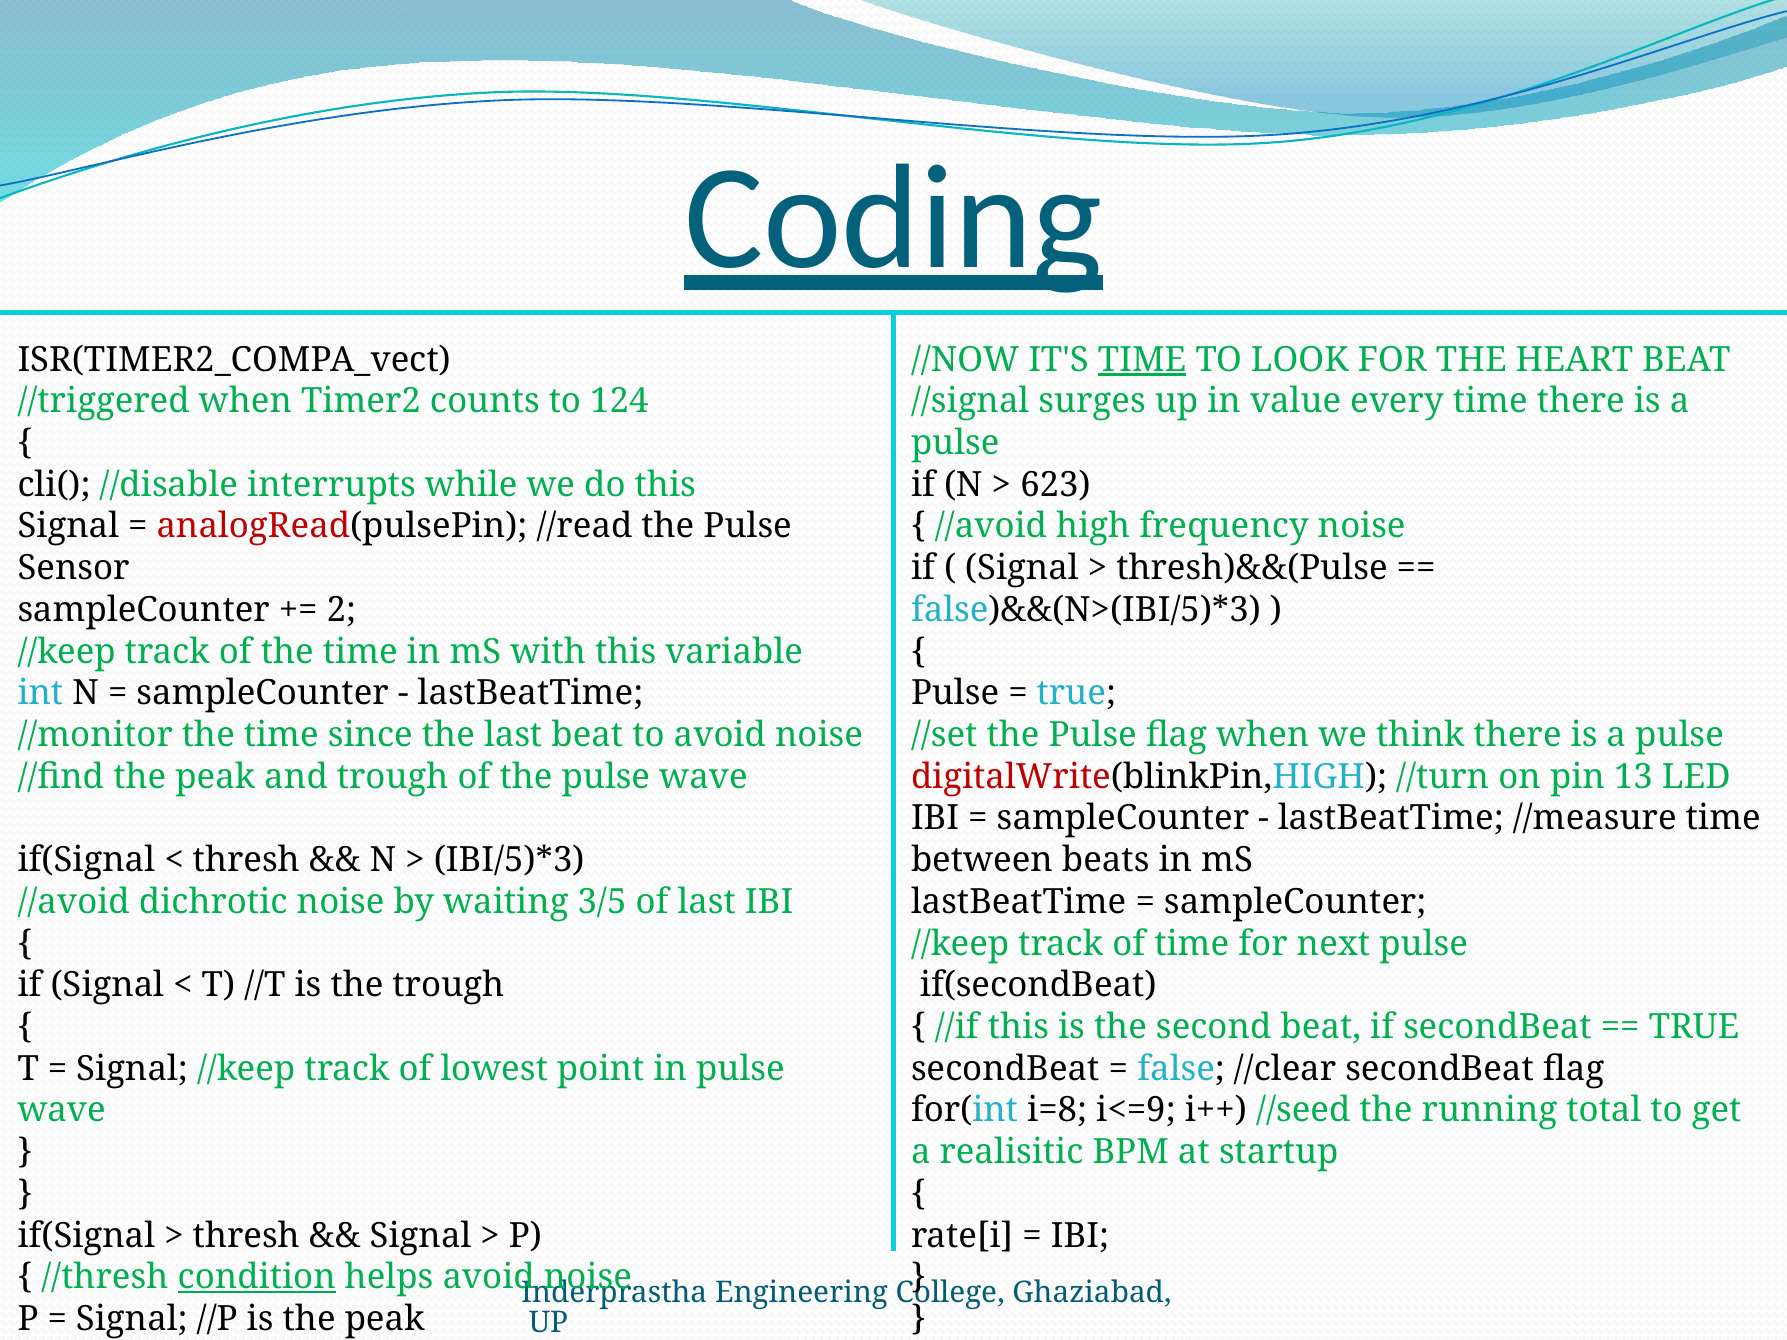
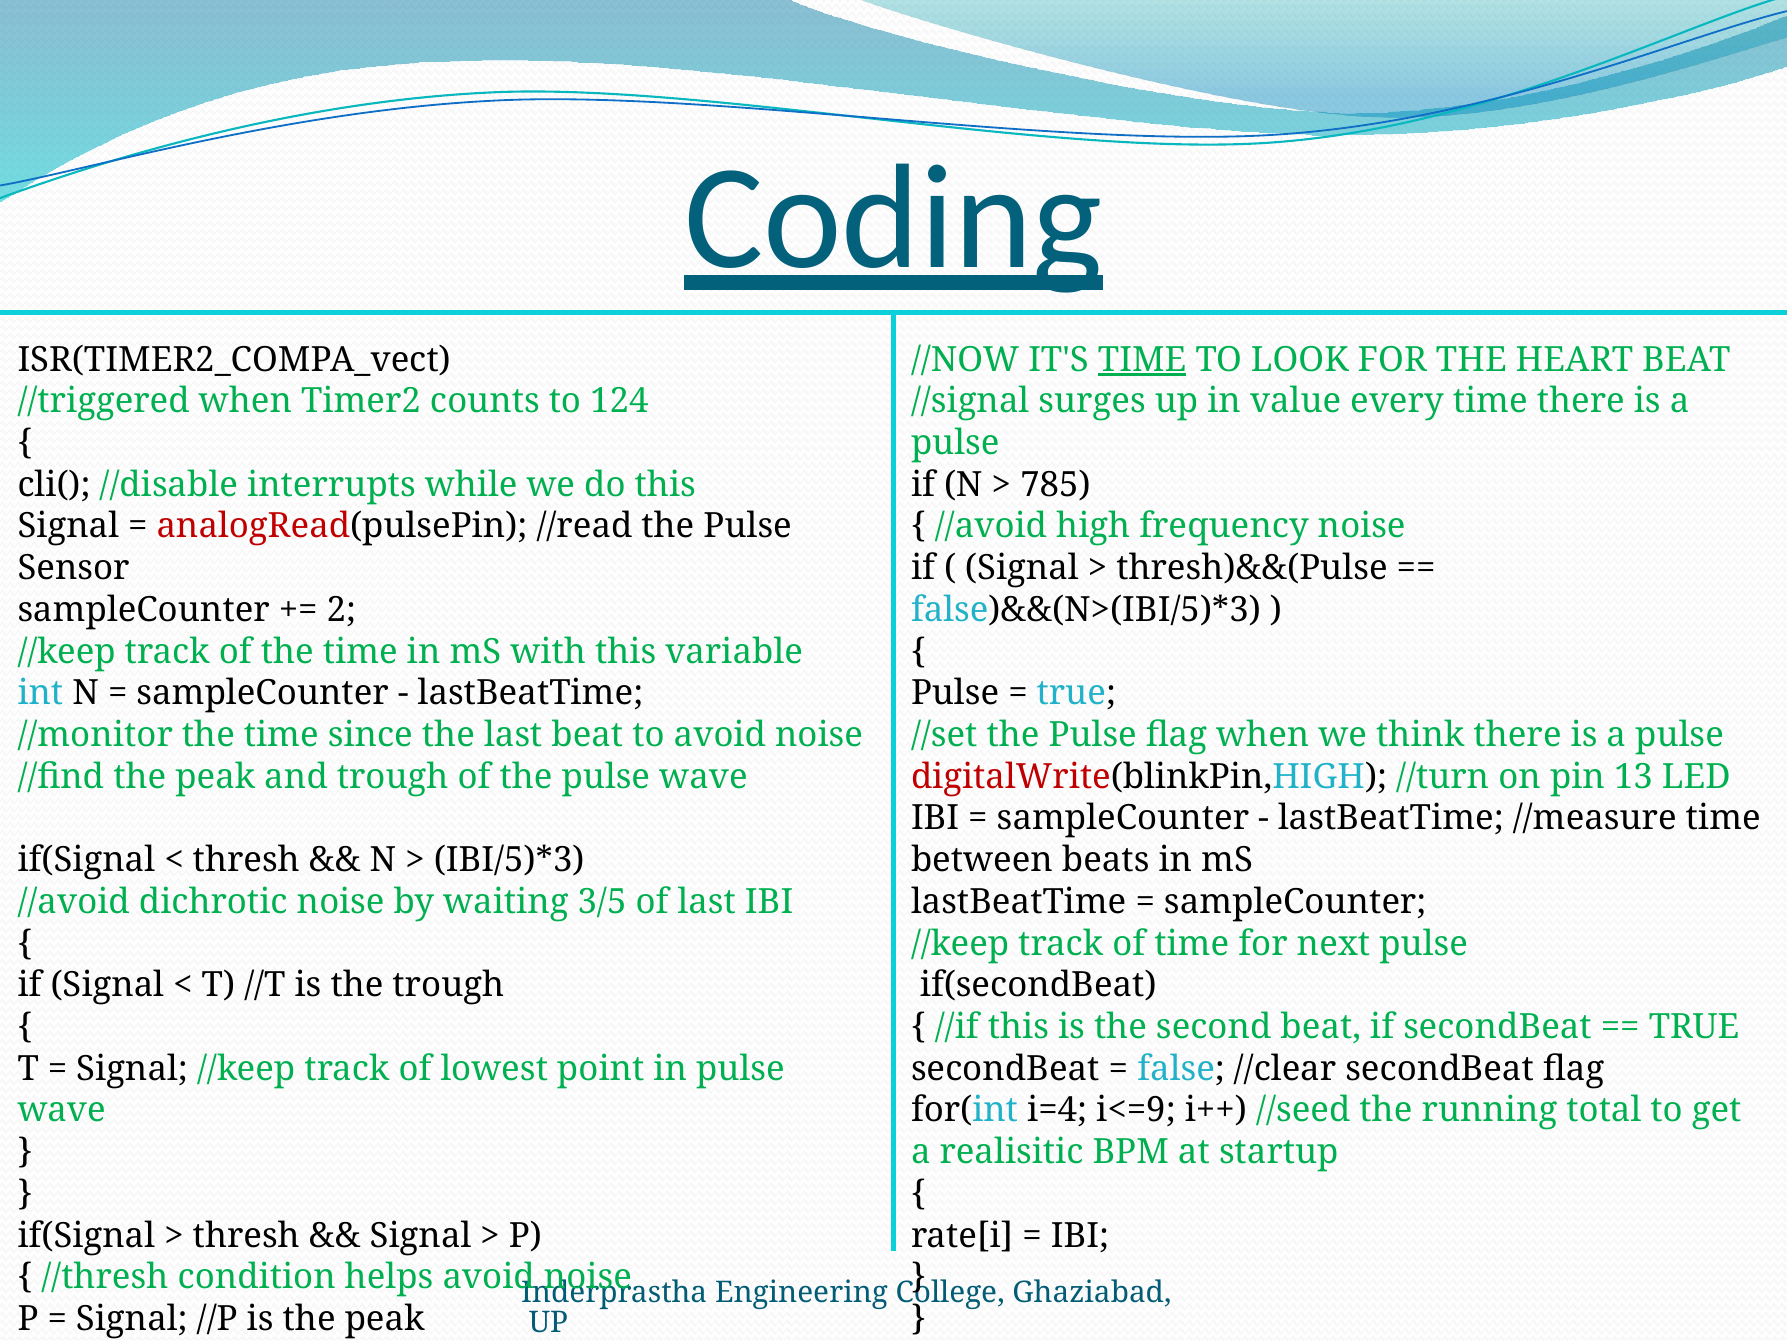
623: 623 -> 785
i=8: i=8 -> i=4
condition underline: present -> none
